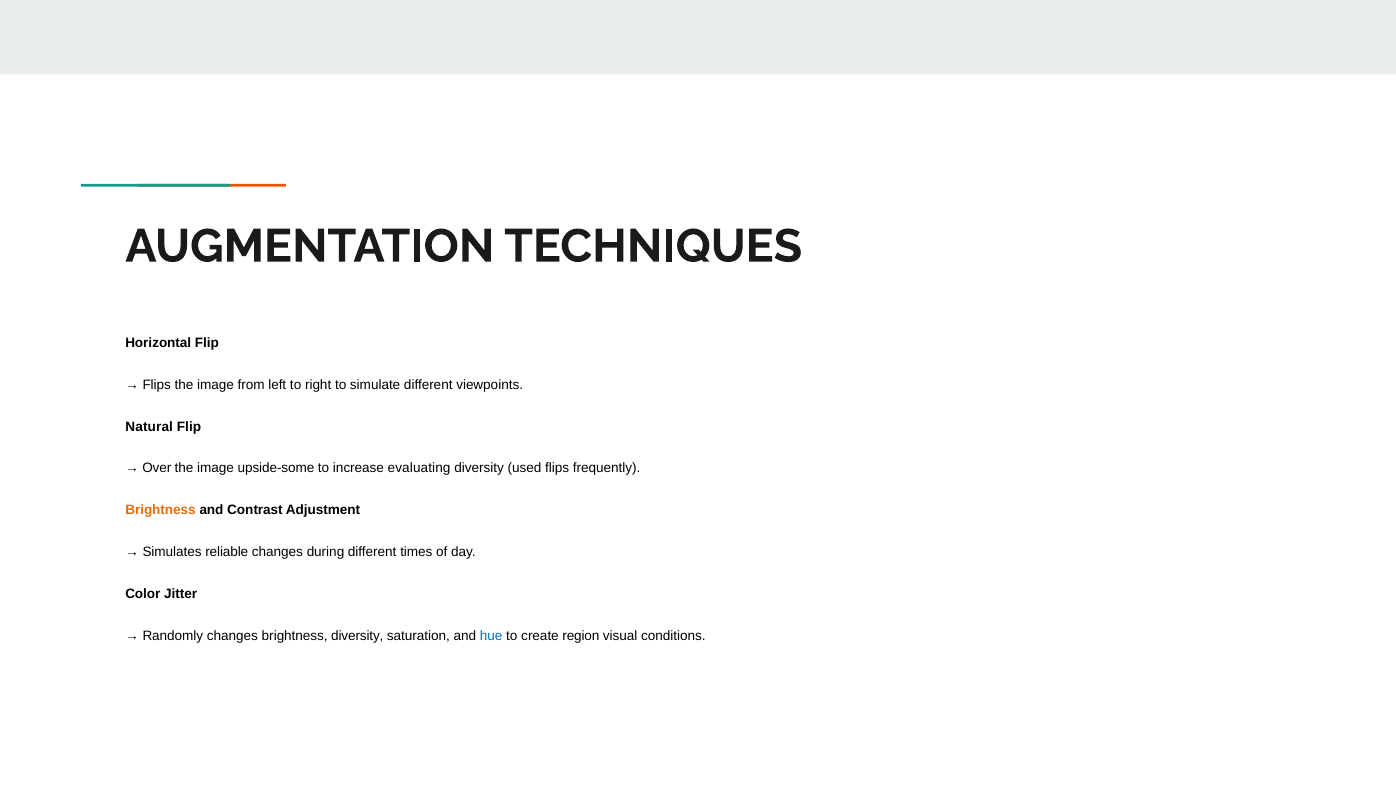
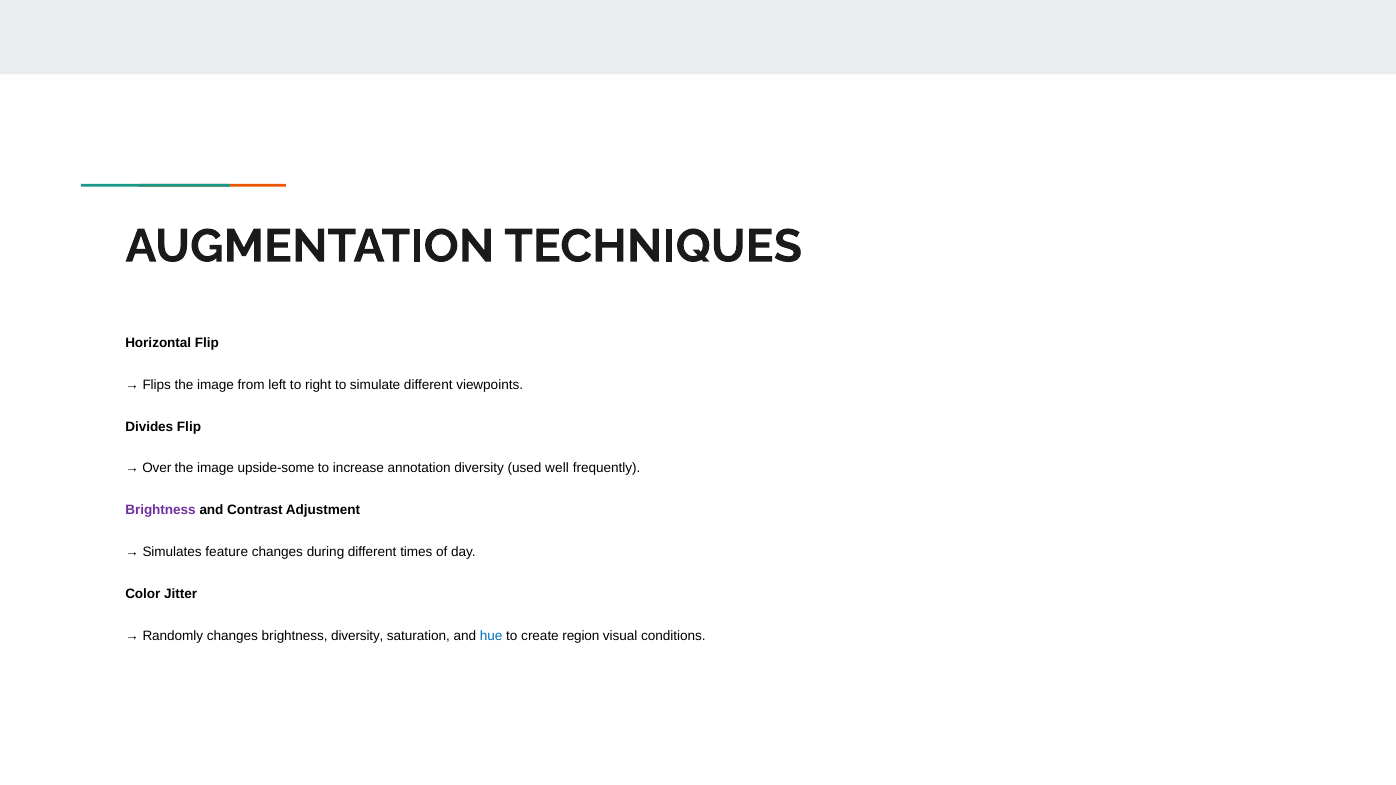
Natural: Natural -> Divides
evaluating: evaluating -> annotation
used flips: flips -> well
Brightness at (161, 511) colour: orange -> purple
reliable: reliable -> feature
